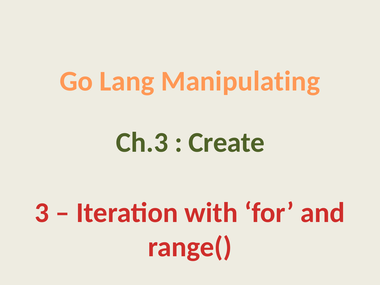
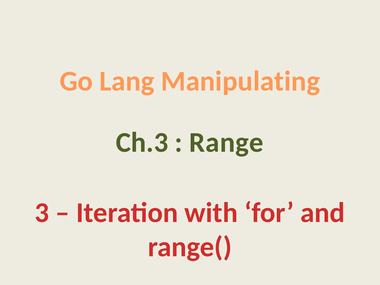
Create: Create -> Range
